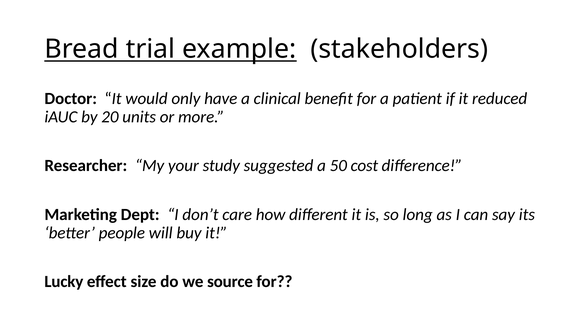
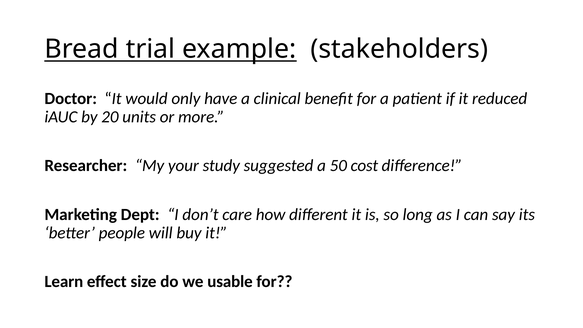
Lucky: Lucky -> Learn
source: source -> usable
